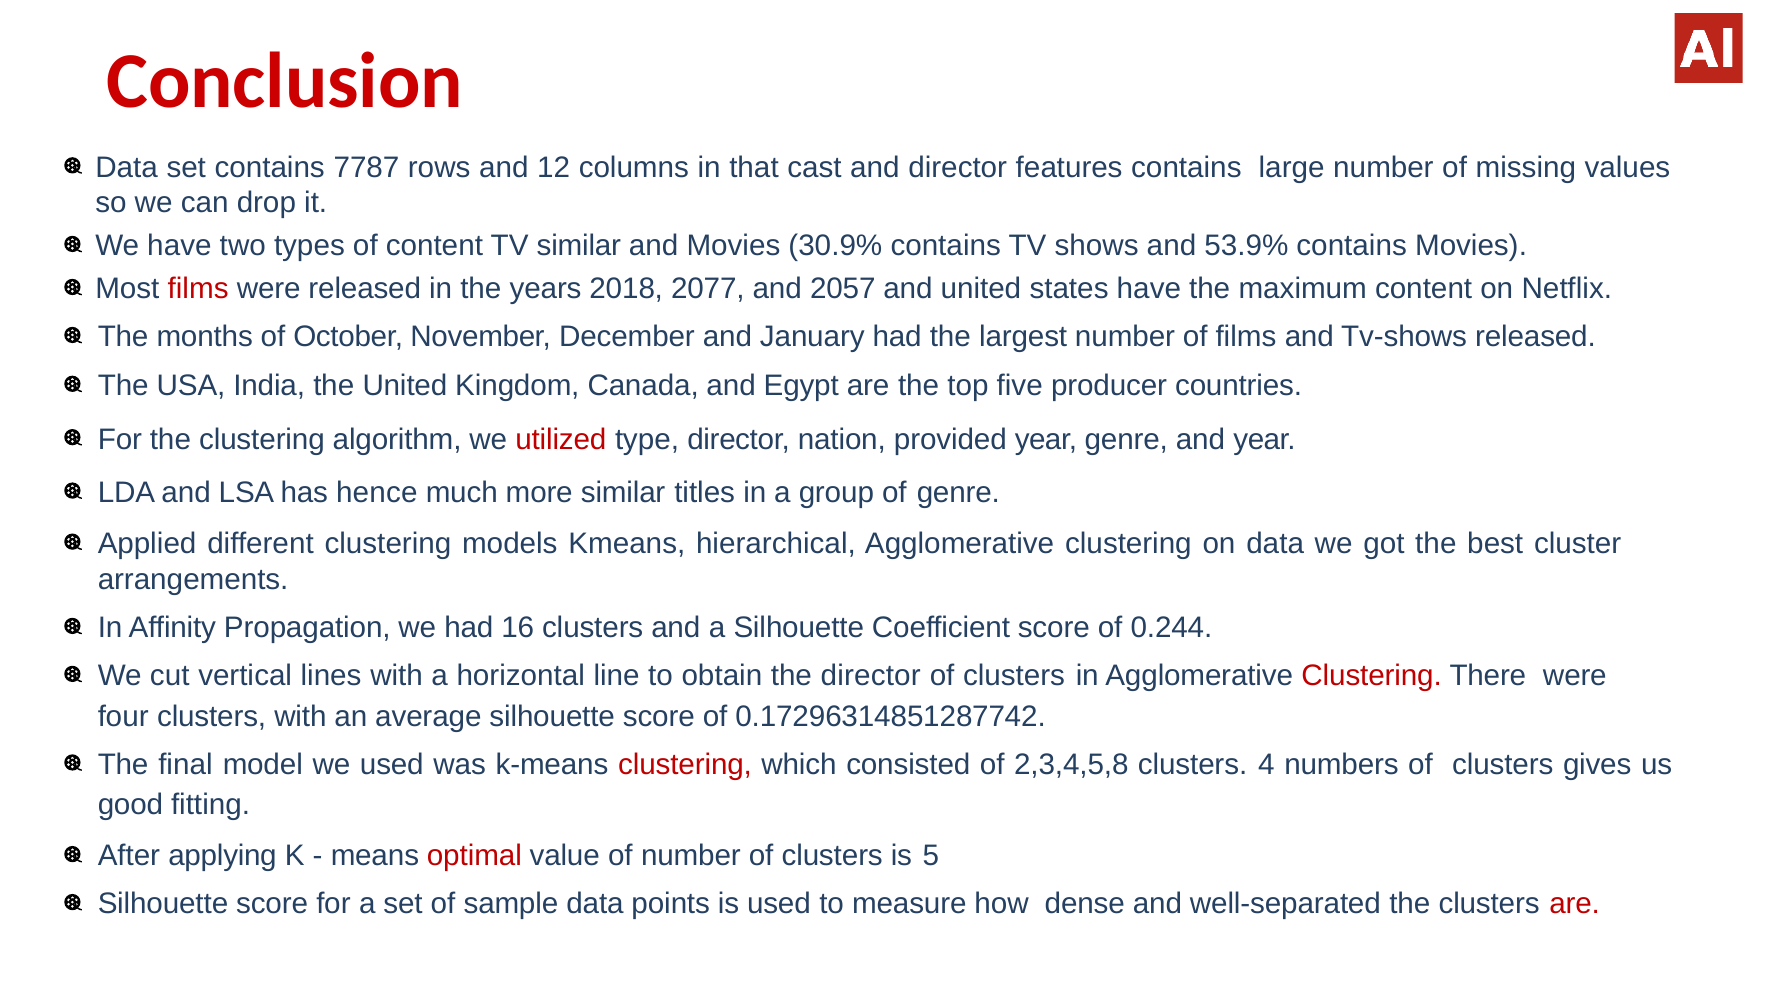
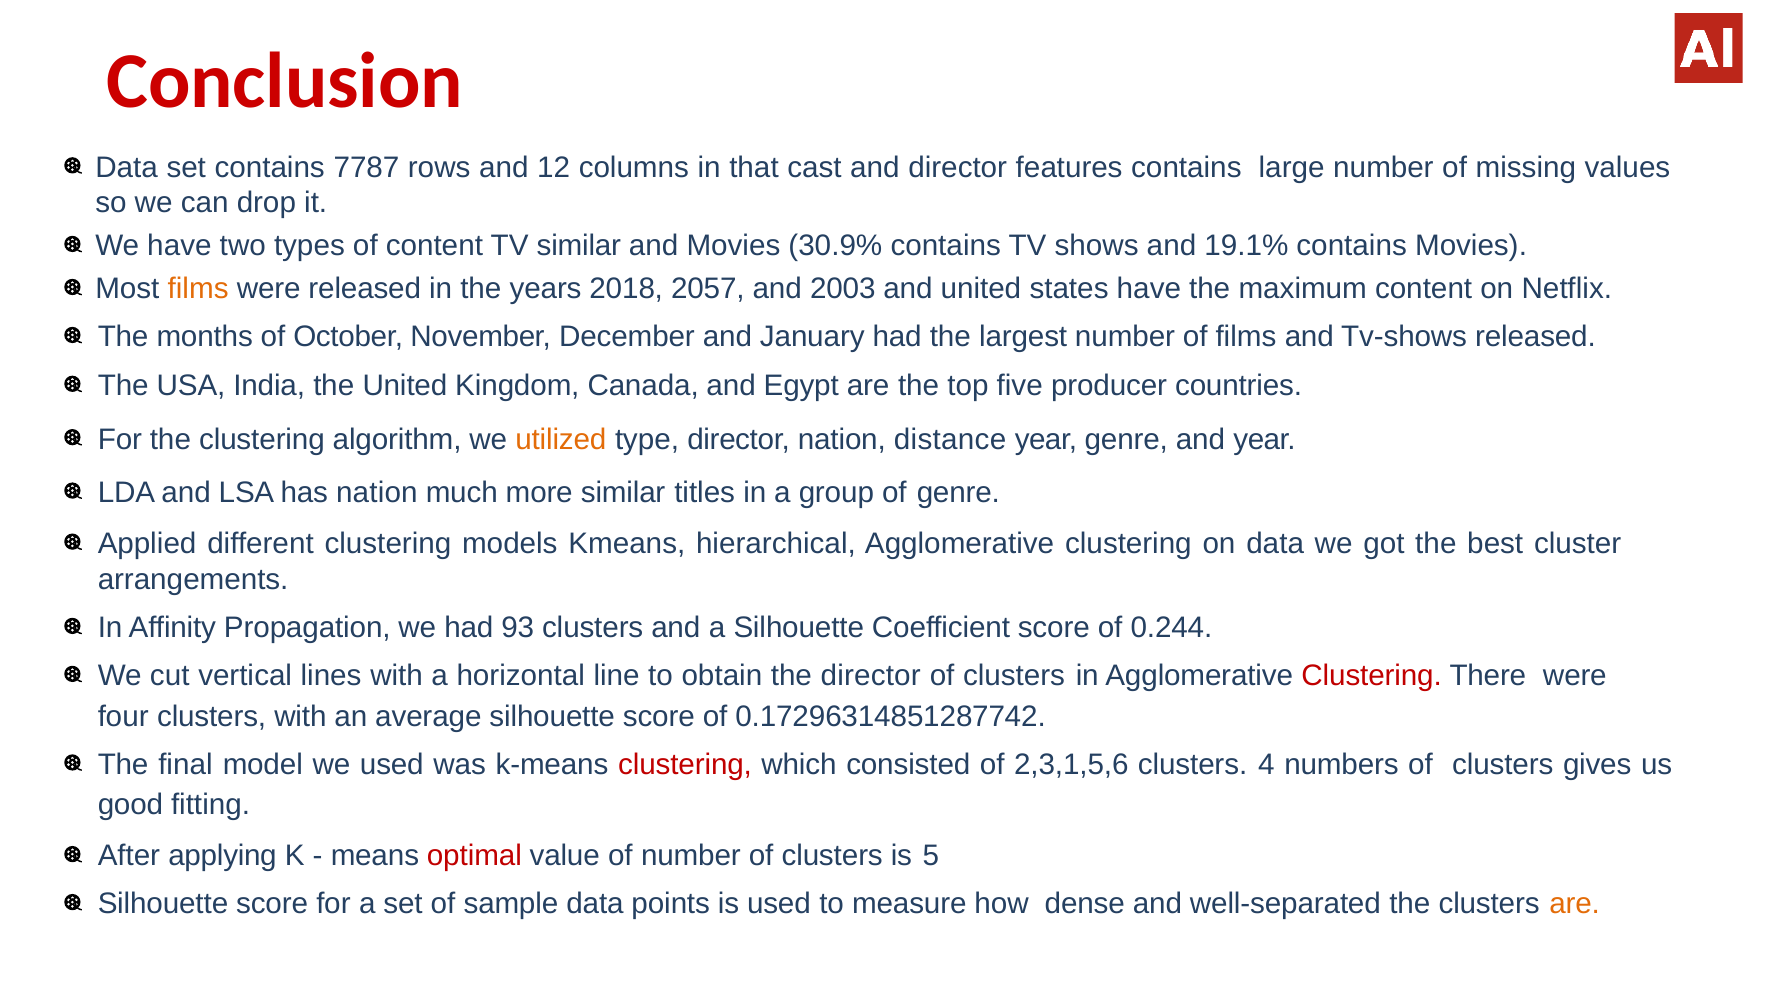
53.9%: 53.9% -> 19.1%
films at (198, 289) colour: red -> orange
2077: 2077 -> 2057
2057: 2057 -> 2003
utilized colour: red -> orange
provided: provided -> distance
has hence: hence -> nation
16: 16 -> 93
2,3,4,5,8: 2,3,4,5,8 -> 2,3,1,5,6
are at (1575, 904) colour: red -> orange
